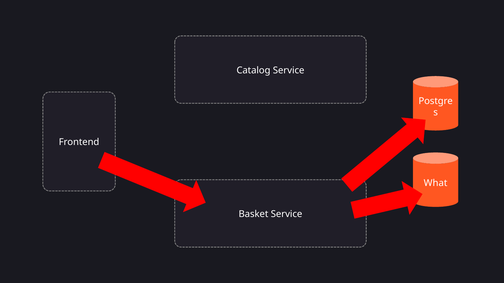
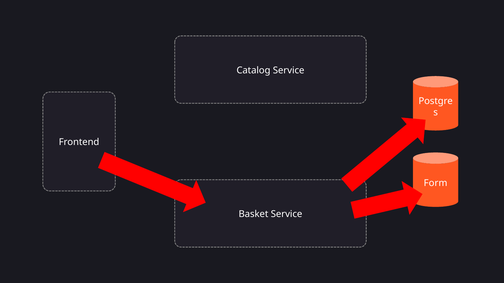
What: What -> Form
